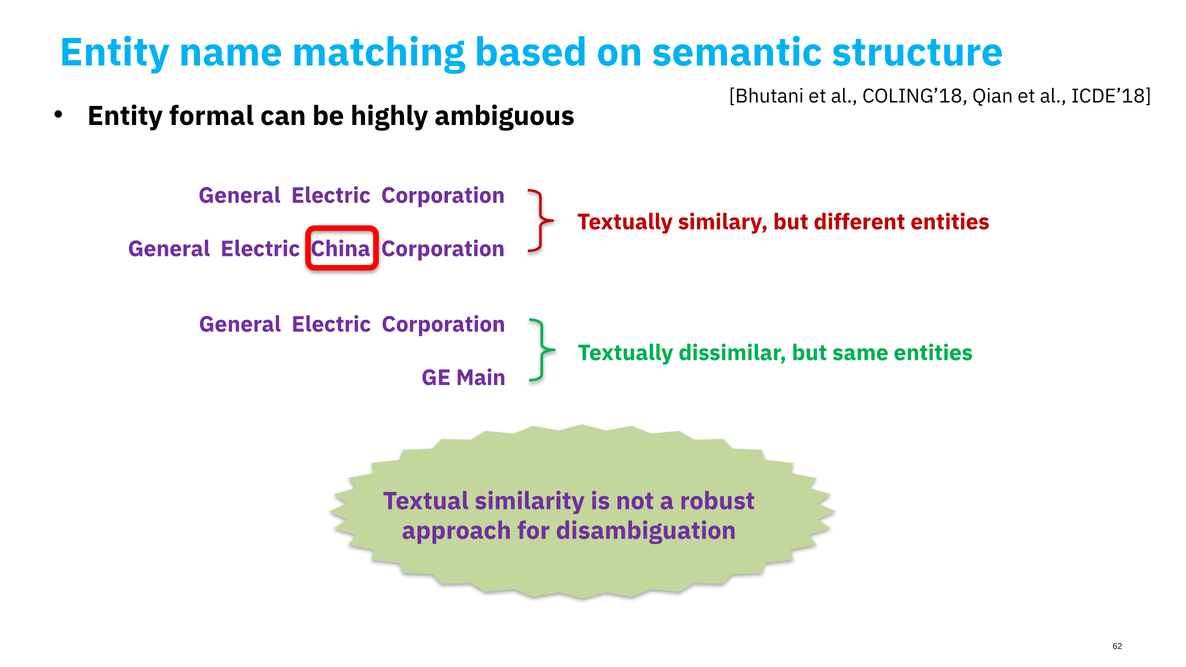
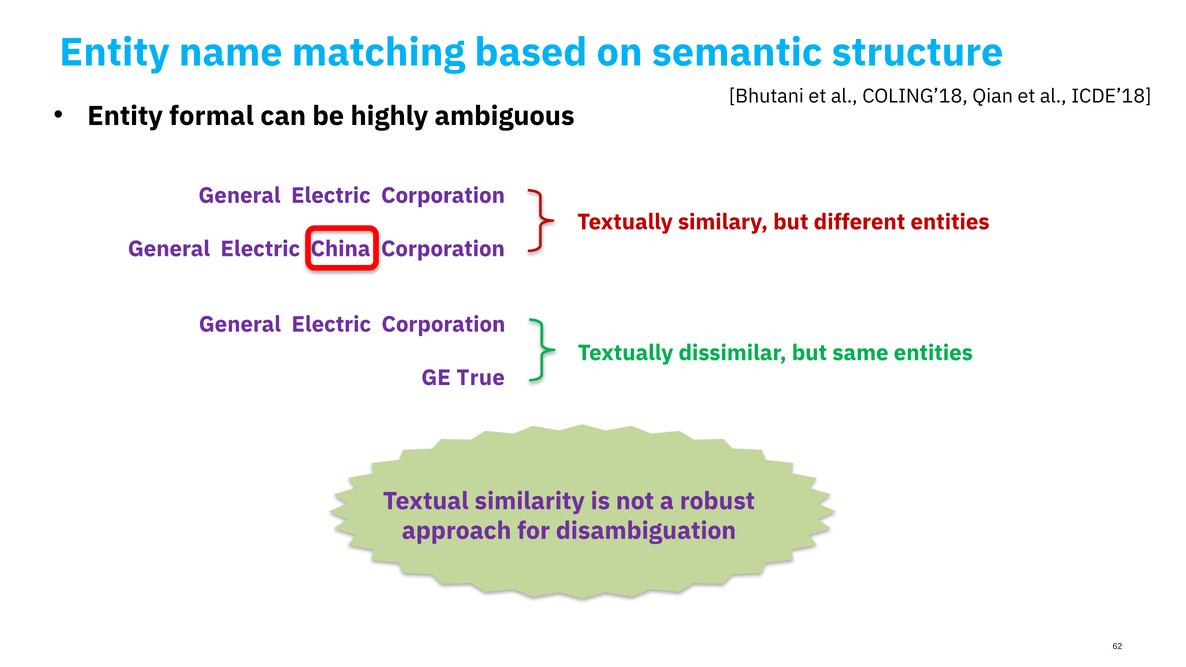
Main: Main -> True
